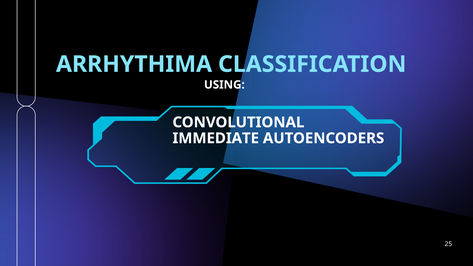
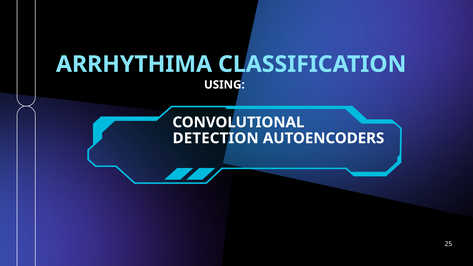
IMMEDIATE: IMMEDIATE -> DETECTION
